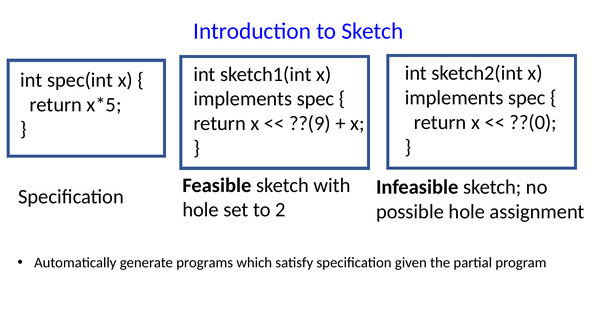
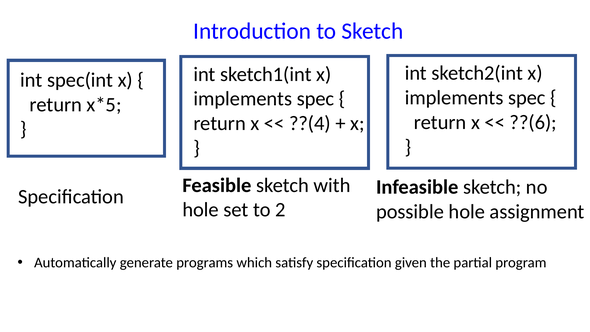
??(0: ??(0 -> ??(6
??(9: ??(9 -> ??(4
